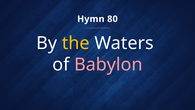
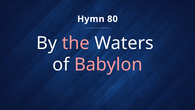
the colour: yellow -> pink
